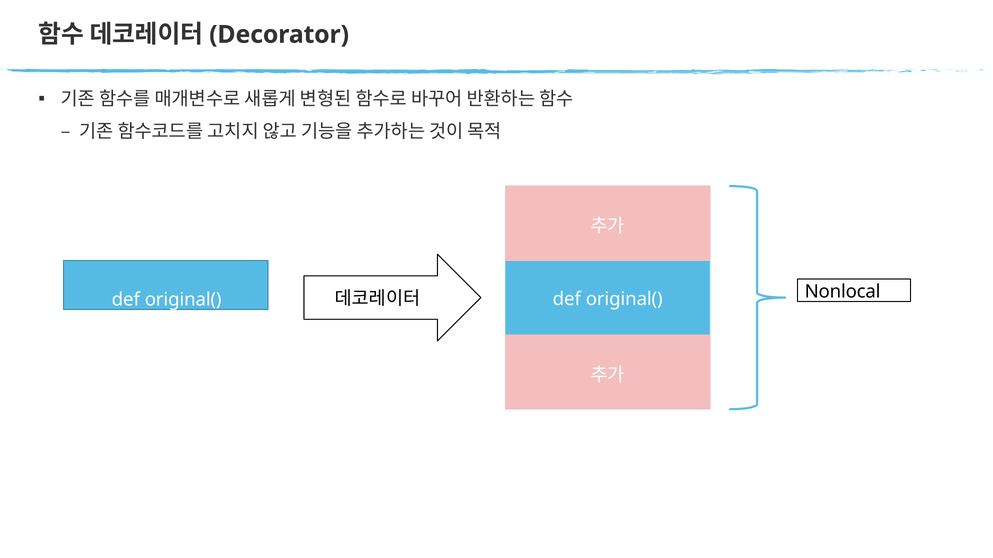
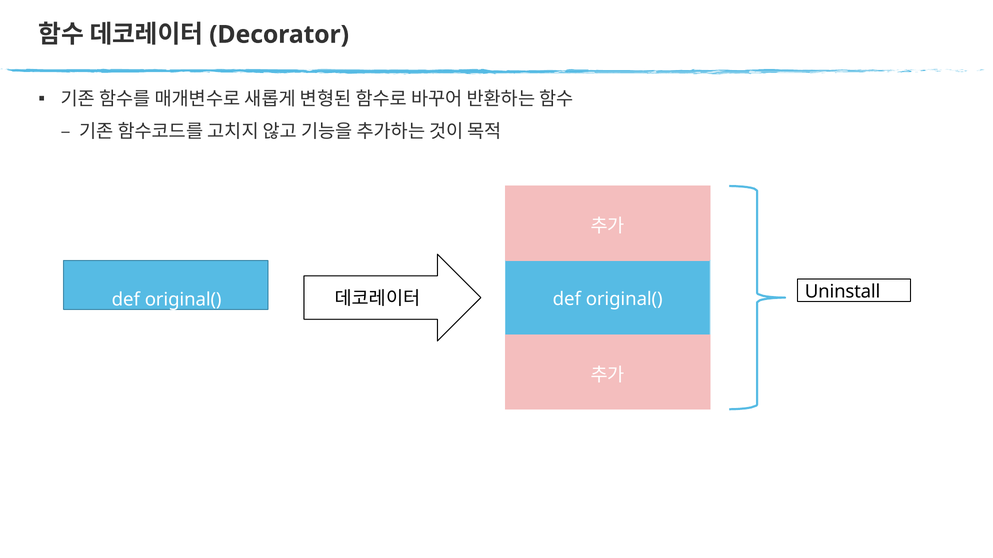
Nonlocal: Nonlocal -> Uninstall
